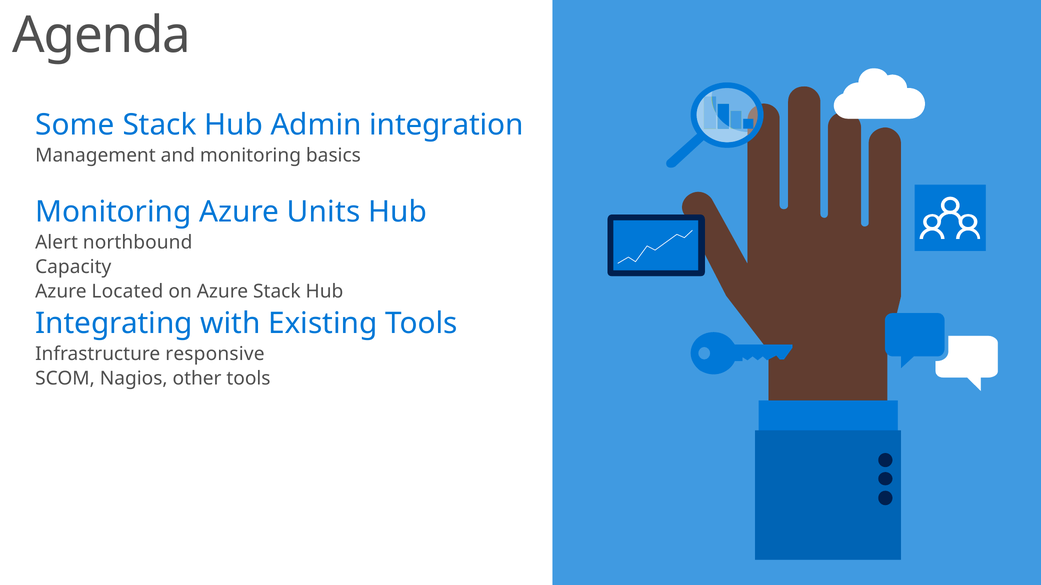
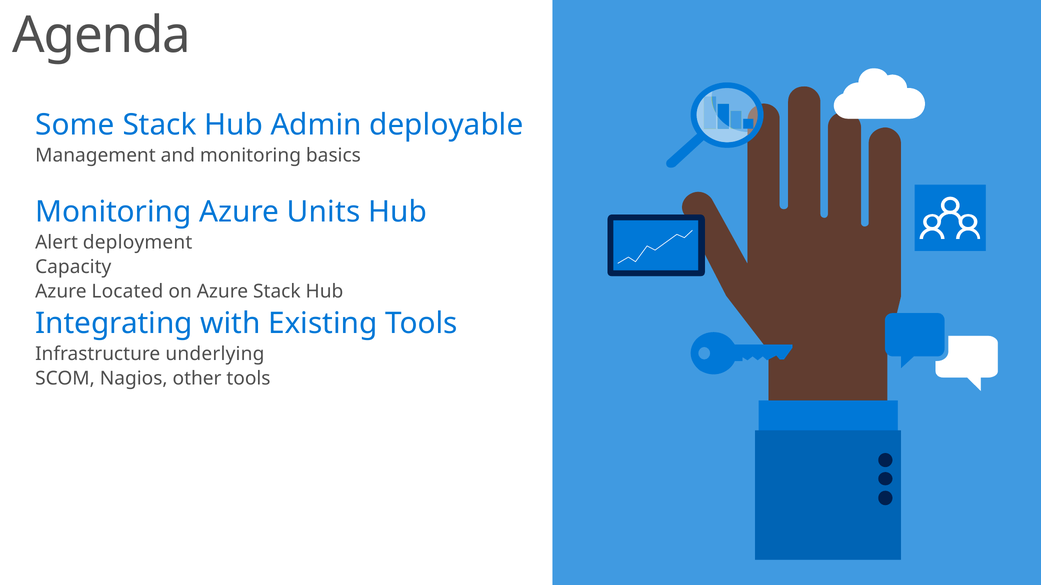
integration: integration -> deployable
northbound: northbound -> deployment
responsive: responsive -> underlying
